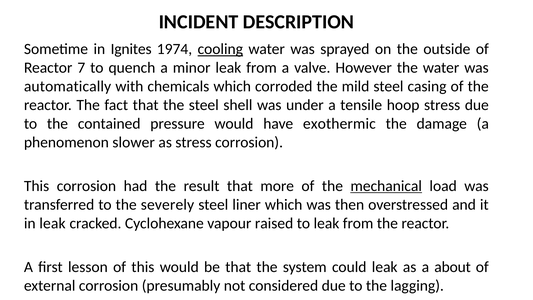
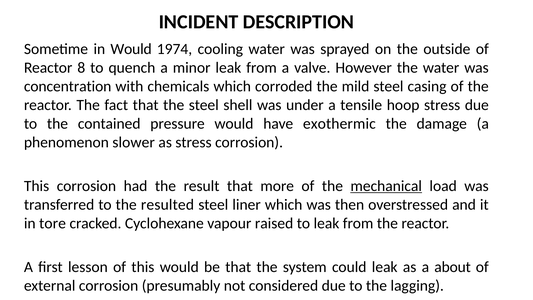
in Ignites: Ignites -> Would
cooling underline: present -> none
7: 7 -> 8
automatically: automatically -> concentration
severely: severely -> resulted
in leak: leak -> tore
